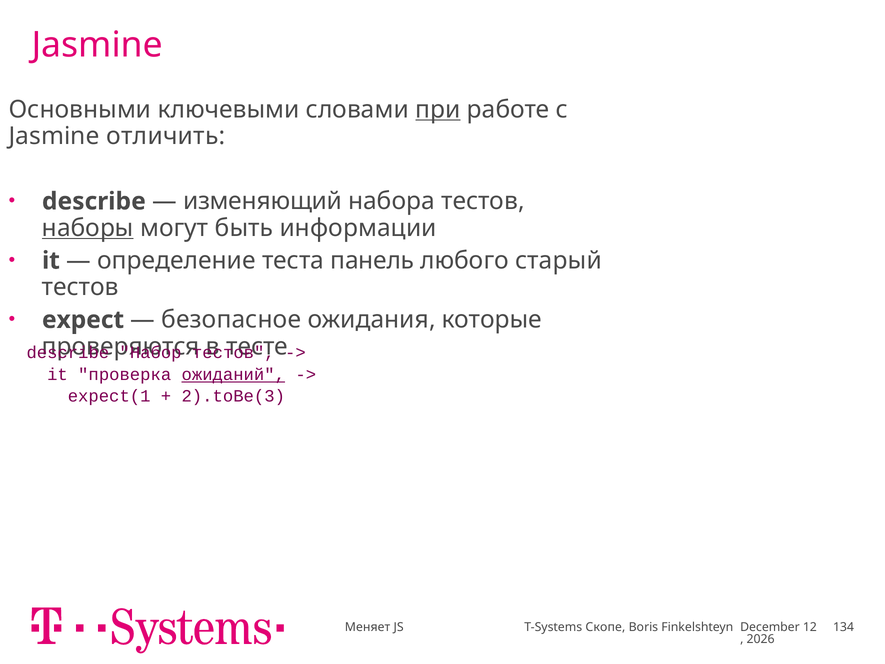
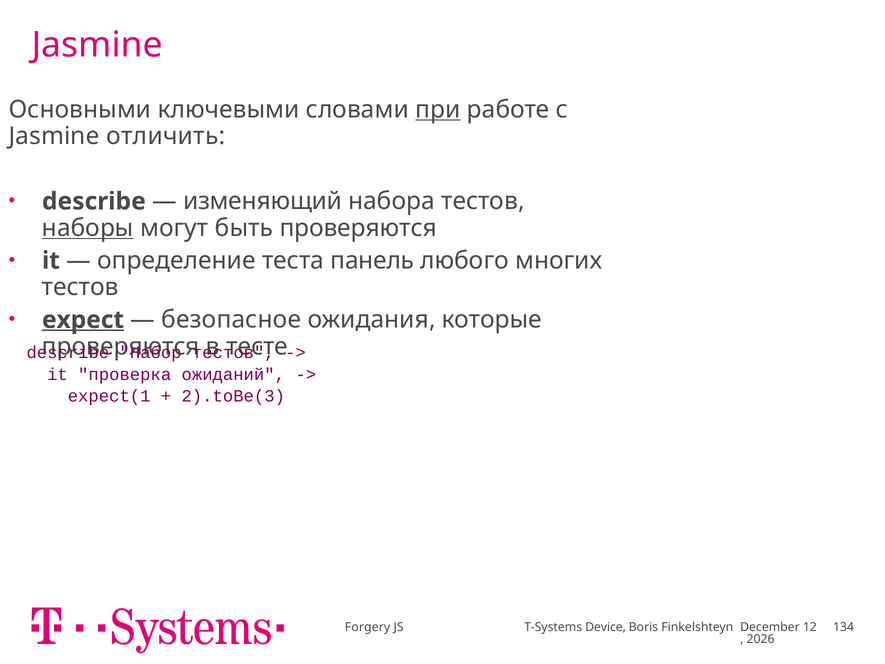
быть информации: информации -> проверяются
старый: старый -> многих
expect underline: none -> present
ожиданий underline: present -> none
Меняет: Меняет -> Forgery
Скопе: Скопе -> Device
